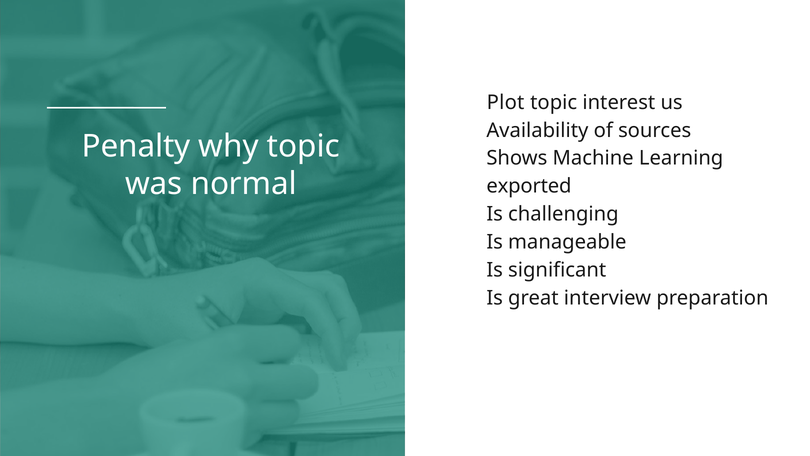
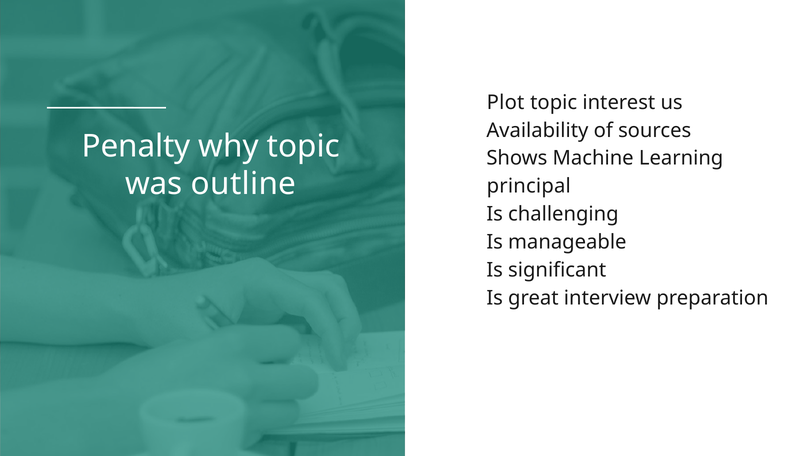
normal: normal -> outline
exported: exported -> principal
